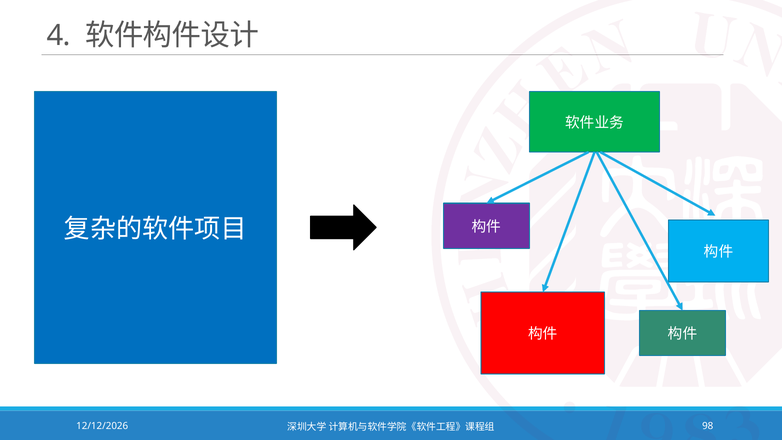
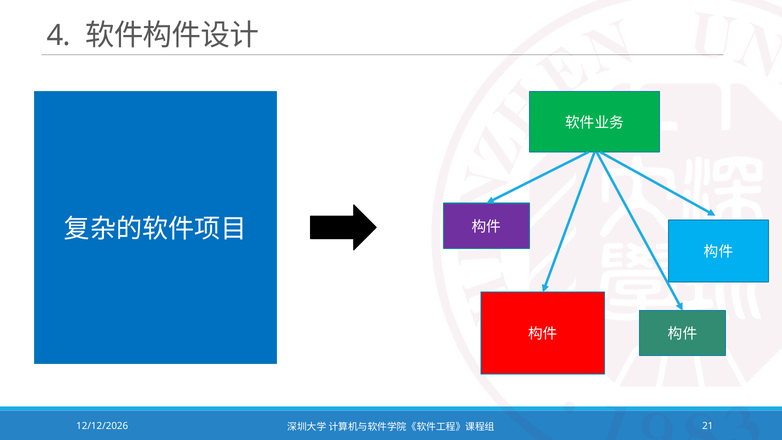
98: 98 -> 21
